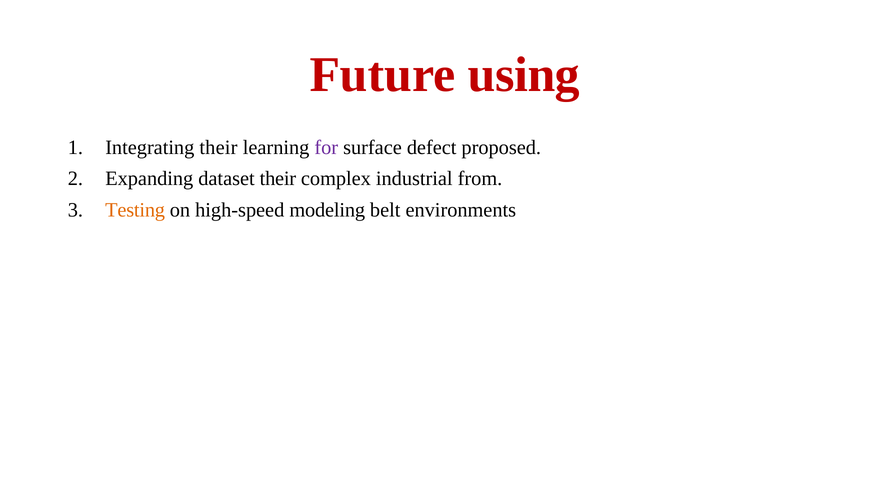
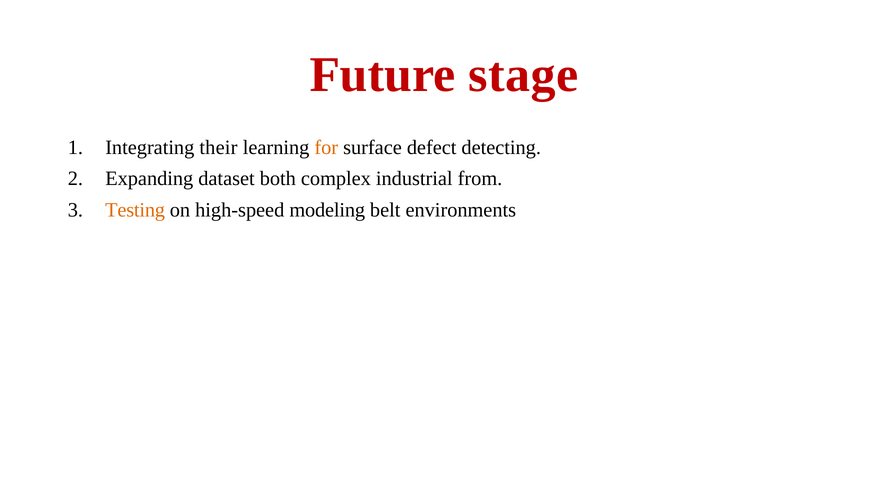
using: using -> stage
for colour: purple -> orange
proposed: proposed -> detecting
dataset their: their -> both
